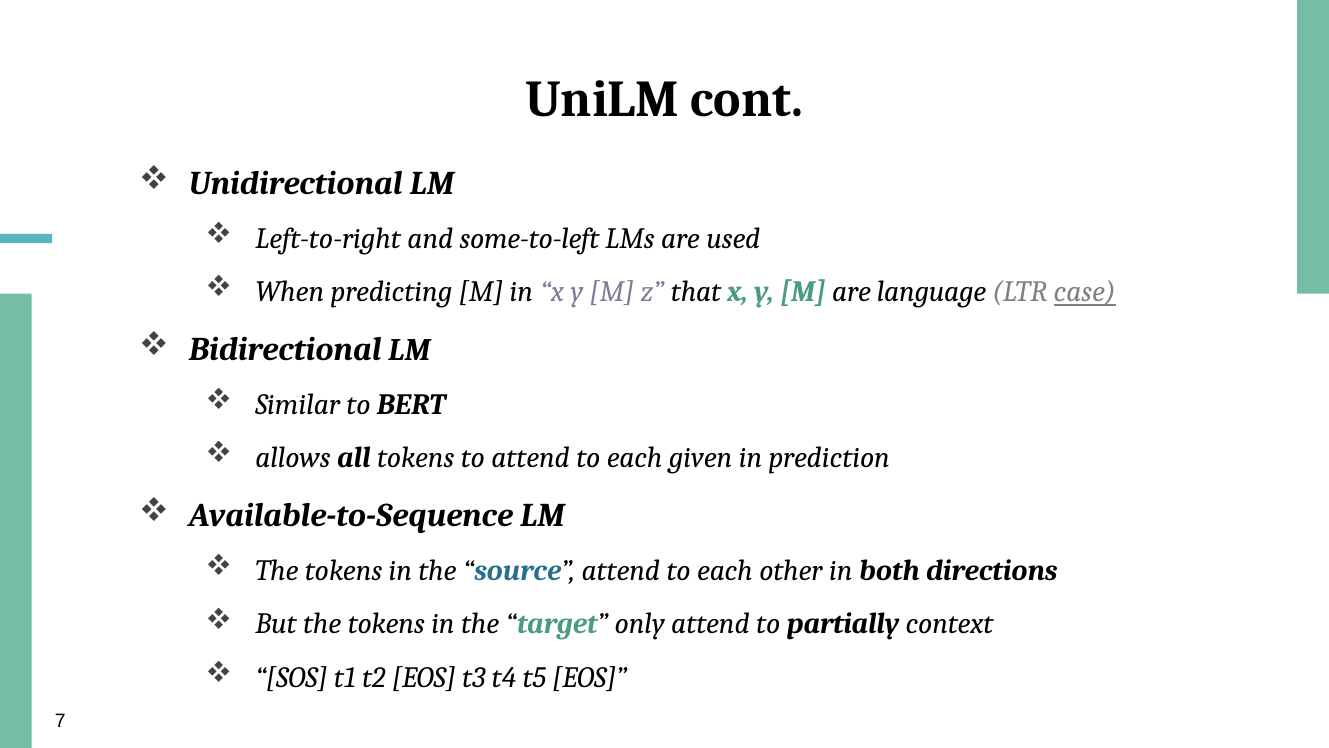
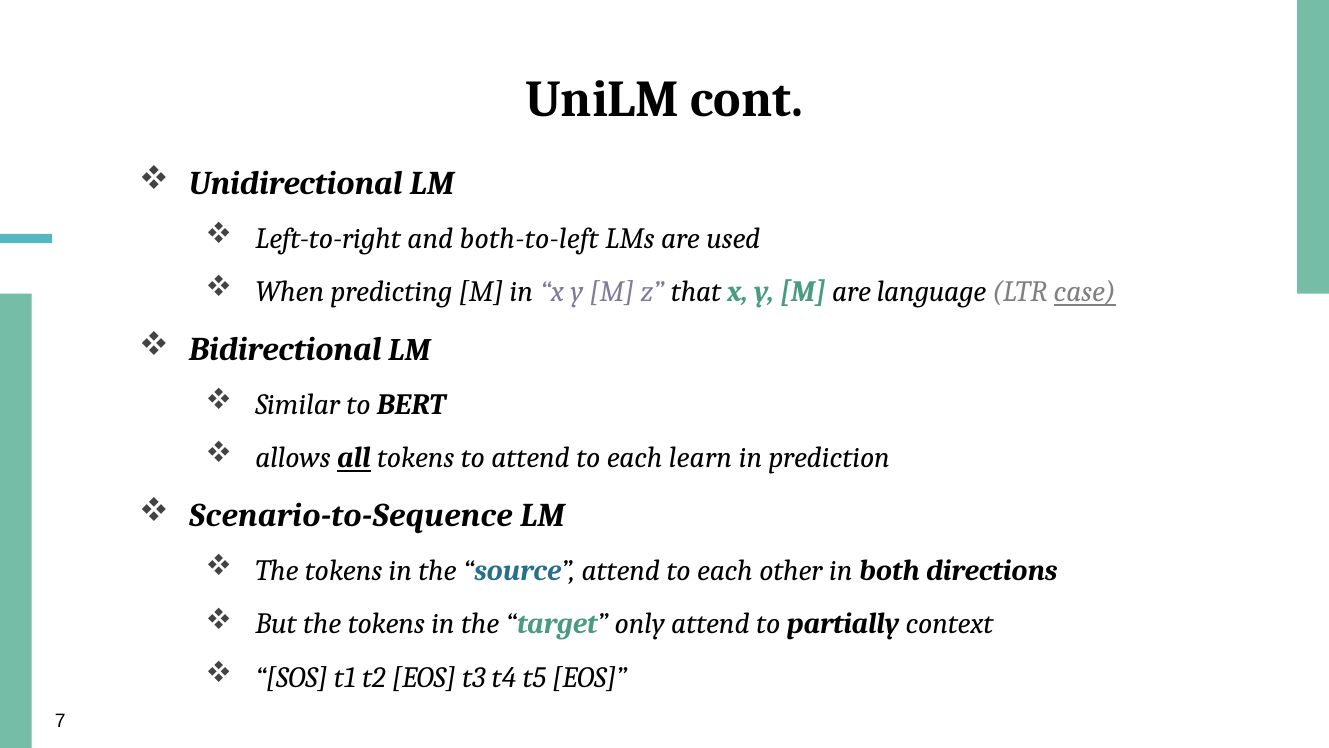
some-to-left: some-to-left -> both-to-left
all underline: none -> present
given: given -> learn
Available-to-Sequence: Available-to-Sequence -> Scenario-to-Sequence
